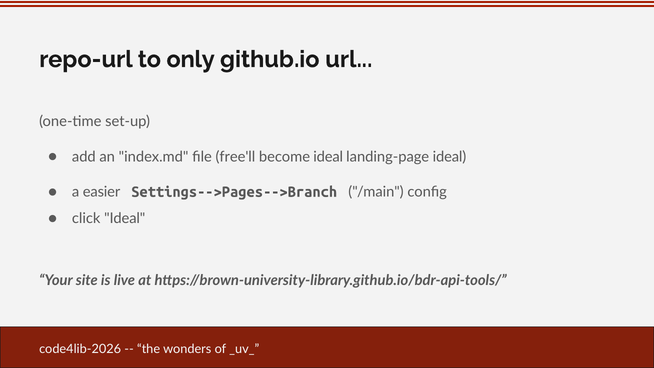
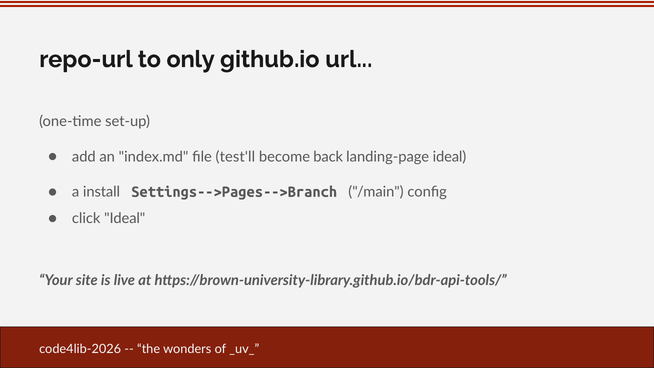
free'll: free'll -> test'll
become ideal: ideal -> back
easier: easier -> install
